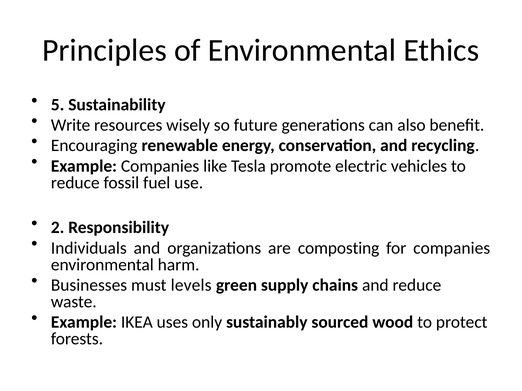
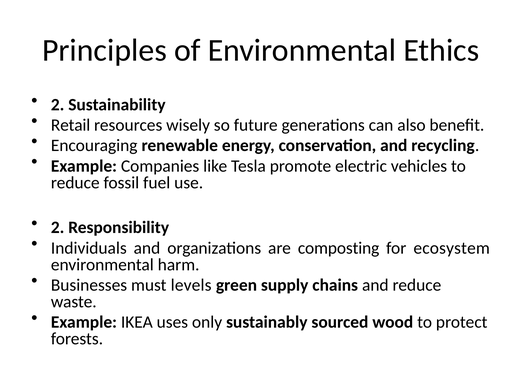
5 at (58, 105): 5 -> 2
Write: Write -> Retail
for companies: companies -> ecosystem
